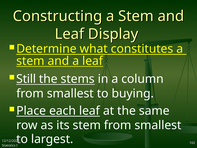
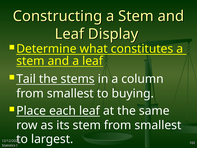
Still: Still -> Tail
